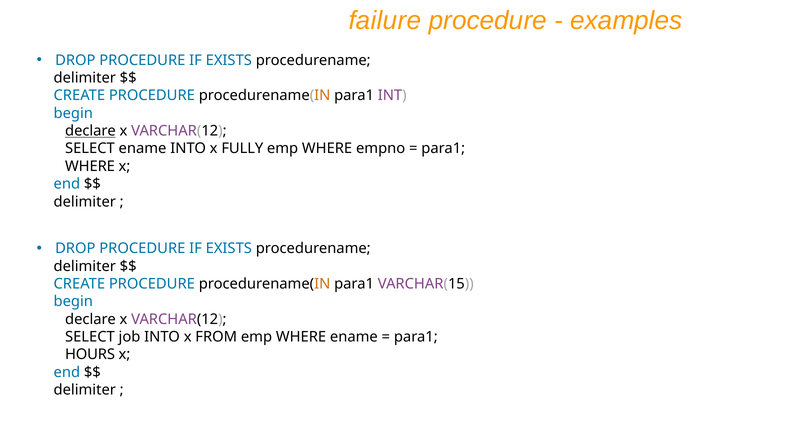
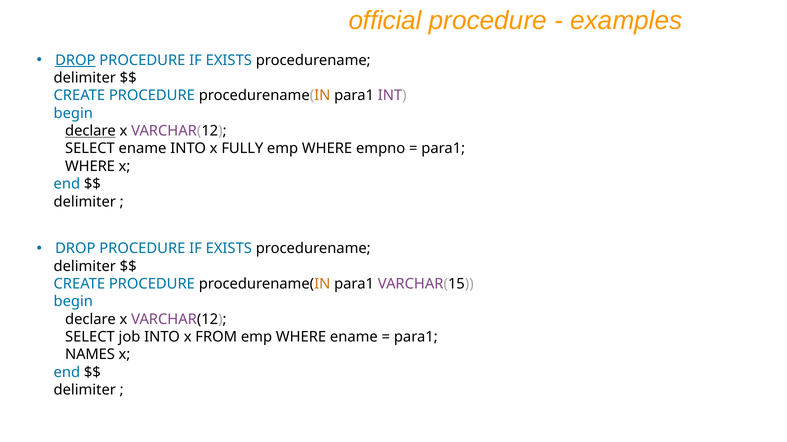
failure: failure -> official
DROP at (75, 60) underline: none -> present
HOURS: HOURS -> NAMES
